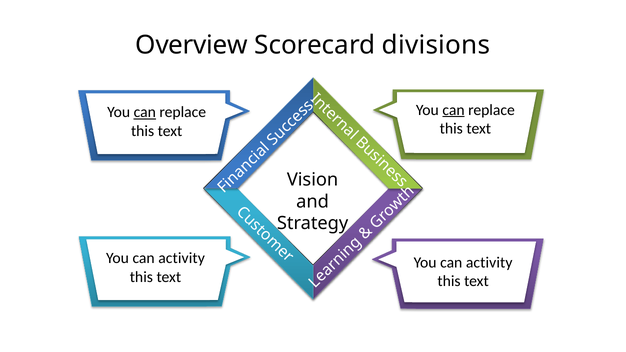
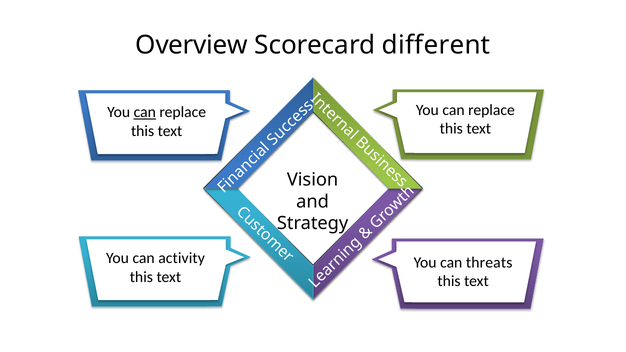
divisions: divisions -> different
can at (454, 110) underline: present -> none
activity at (489, 263): activity -> threats
